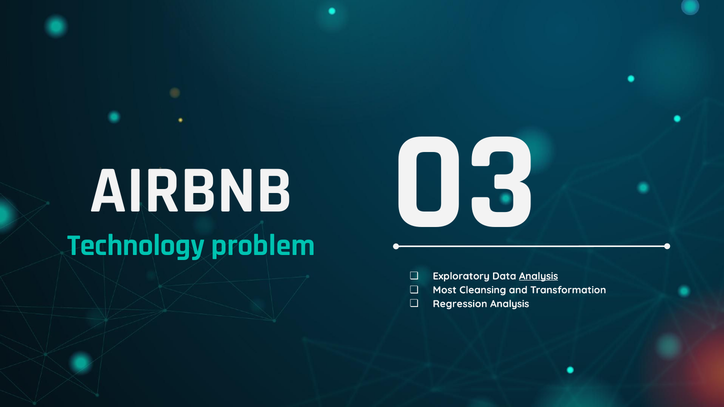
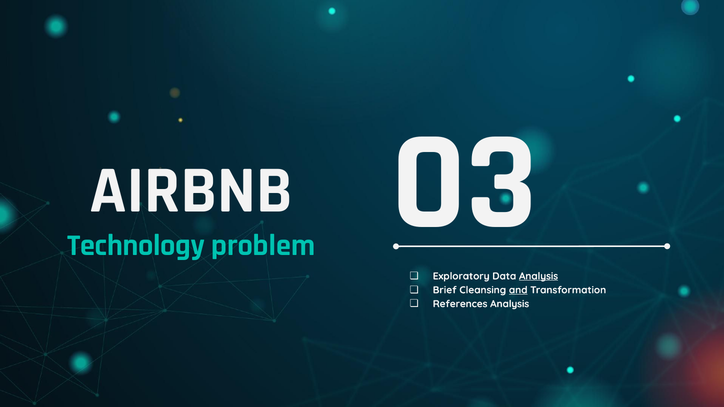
Most: Most -> Brief
and underline: none -> present
Regression: Regression -> References
